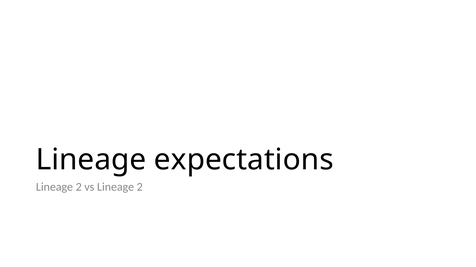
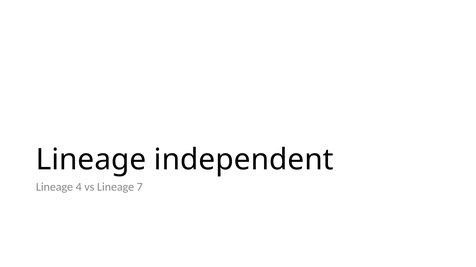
expectations: expectations -> independent
2 at (79, 187): 2 -> 4
vs Lineage 2: 2 -> 7
